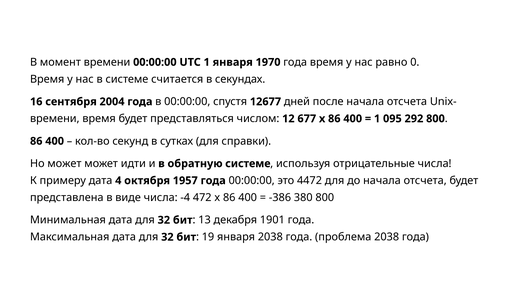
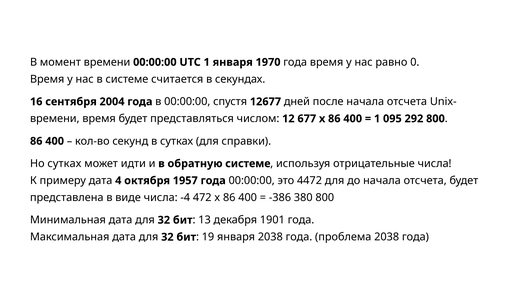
Но может: может -> сутках
